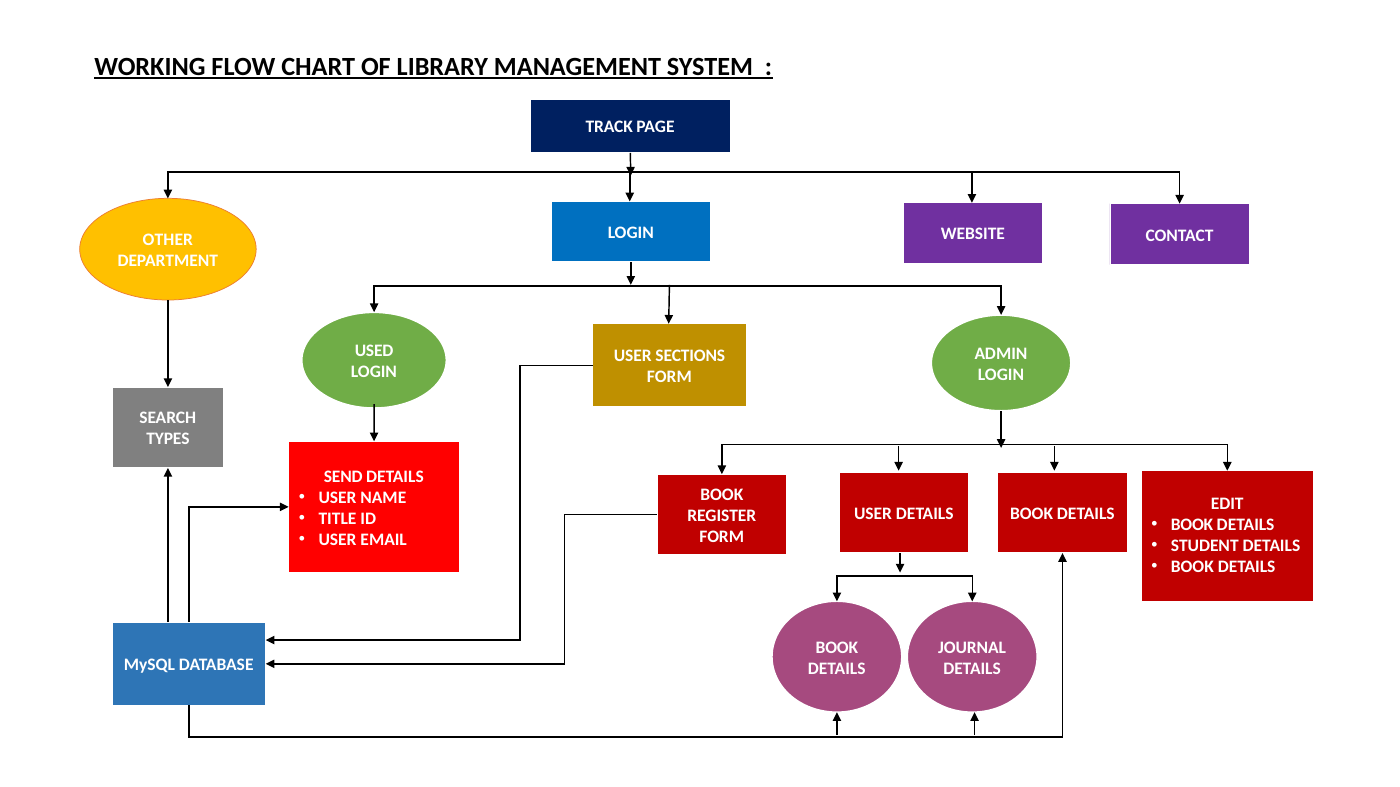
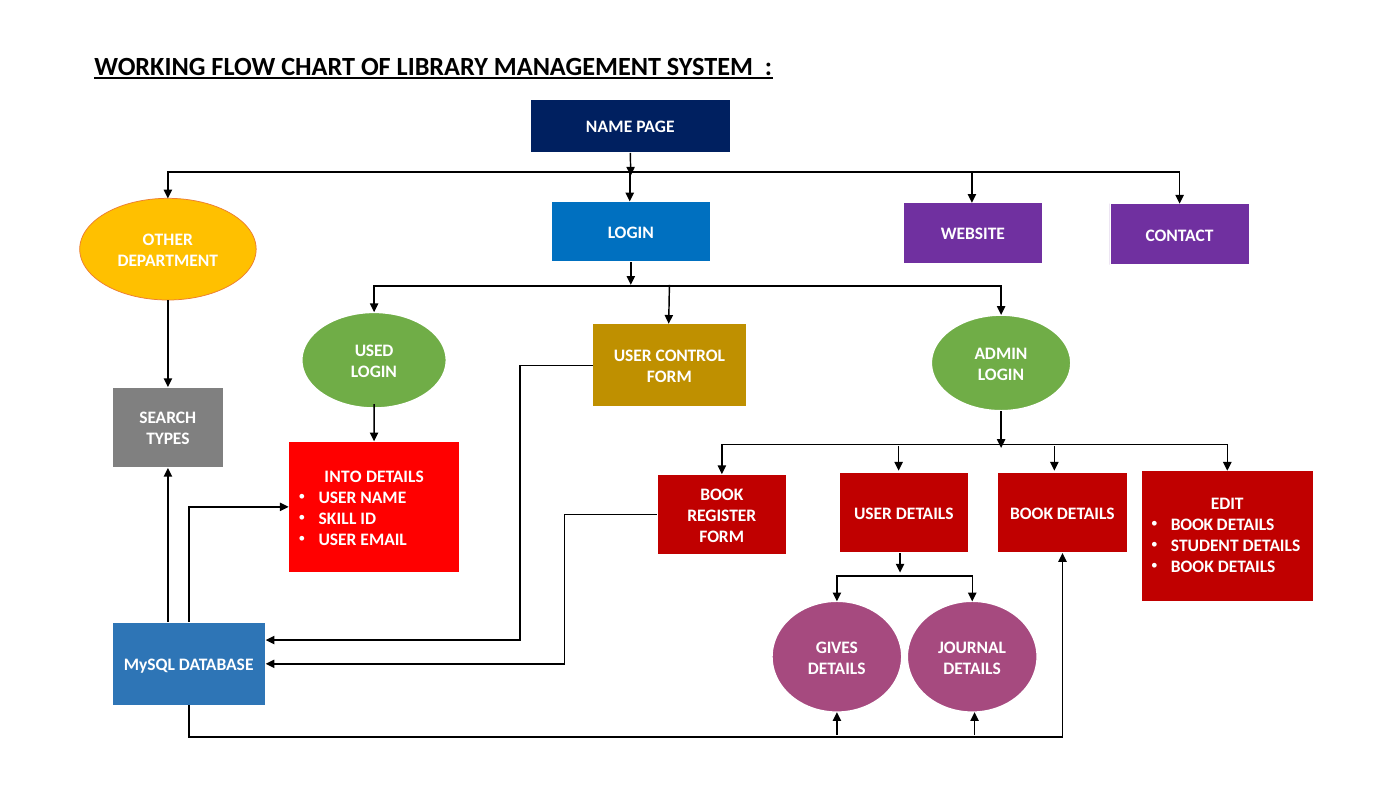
TRACK at (609, 127): TRACK -> NAME
SECTIONS: SECTIONS -> CONTROL
SEND: SEND -> INTO
TITLE: TITLE -> SKILL
BOOK at (837, 648): BOOK -> GIVES
